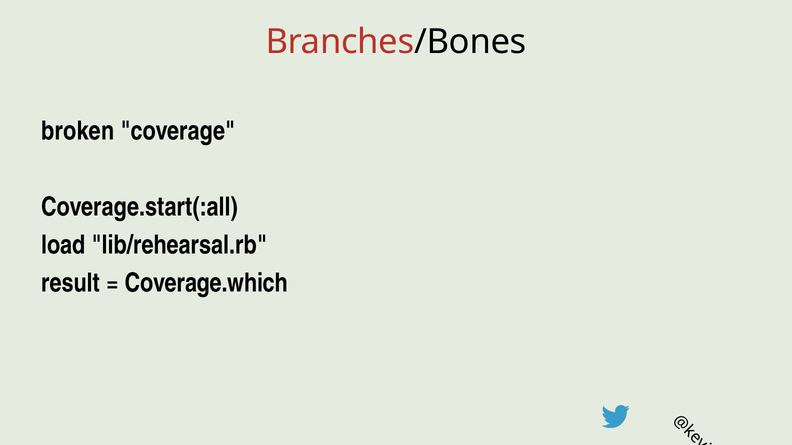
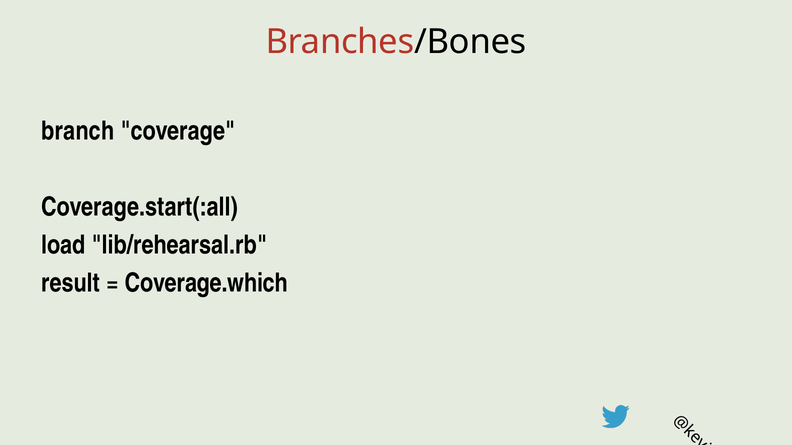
broken: broken -> branch
